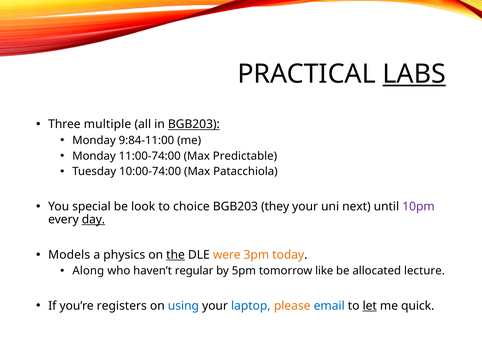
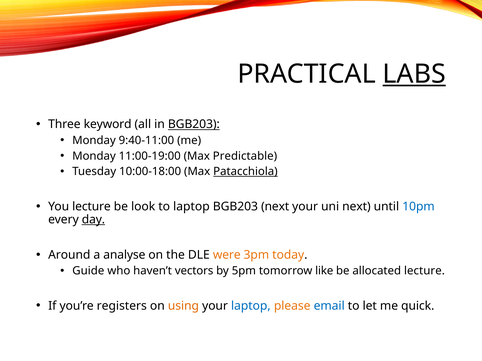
multiple: multiple -> keyword
9:84-11:00: 9:84-11:00 -> 9:40-11:00
11:00-74:00: 11:00-74:00 -> 11:00-19:00
10:00-74:00: 10:00-74:00 -> 10:00-18:00
Patacchiola underline: none -> present
You special: special -> lecture
to choice: choice -> laptop
BGB203 they: they -> next
10pm colour: purple -> blue
Models: Models -> Around
physics: physics -> analyse
the underline: present -> none
Along: Along -> Guide
regular: regular -> vectors
using colour: blue -> orange
let underline: present -> none
